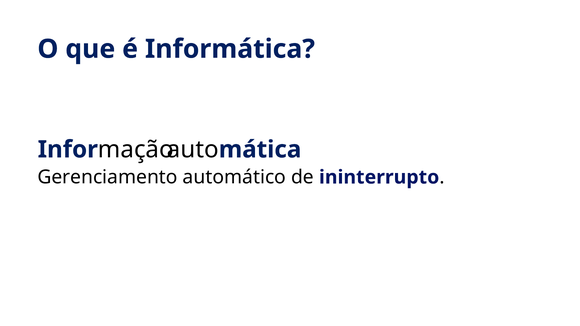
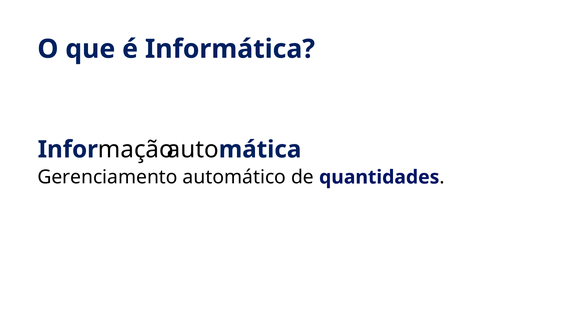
ininterrupto: ininterrupto -> quantidades
